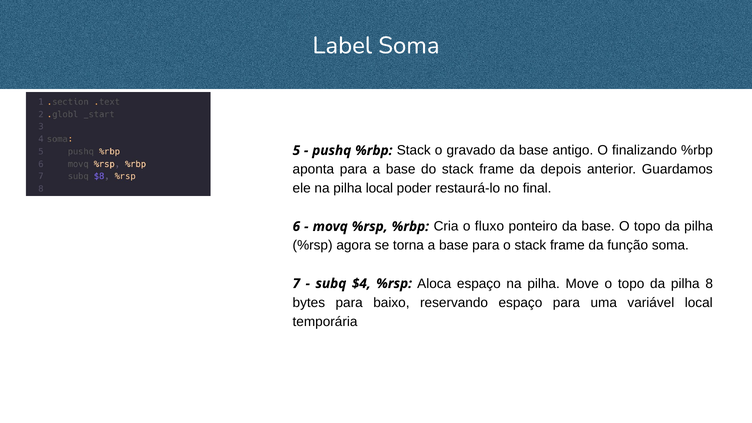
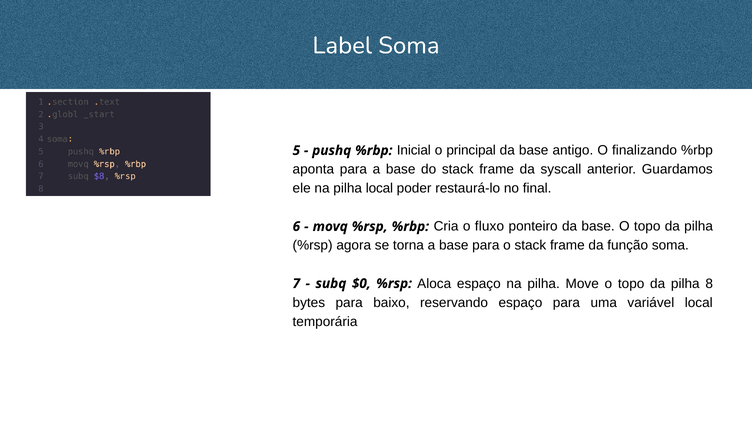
%rbp Stack: Stack -> Inicial
gravado: gravado -> principal
depois: depois -> syscall
$4: $4 -> $0
